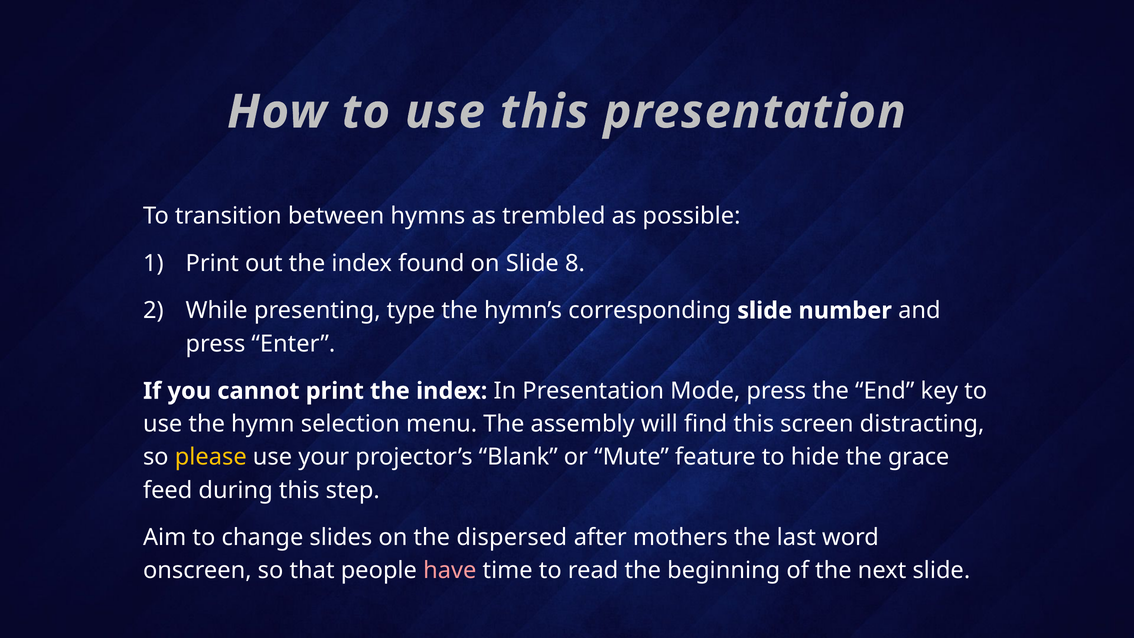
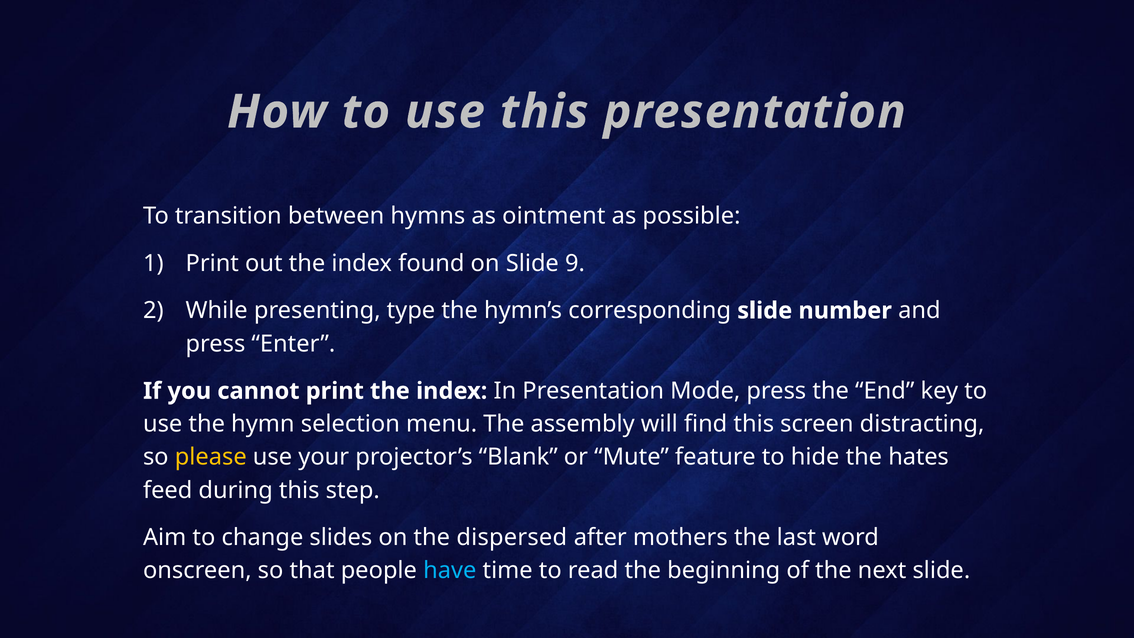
trembled: trembled -> ointment
8: 8 -> 9
grace: grace -> hates
have colour: pink -> light blue
